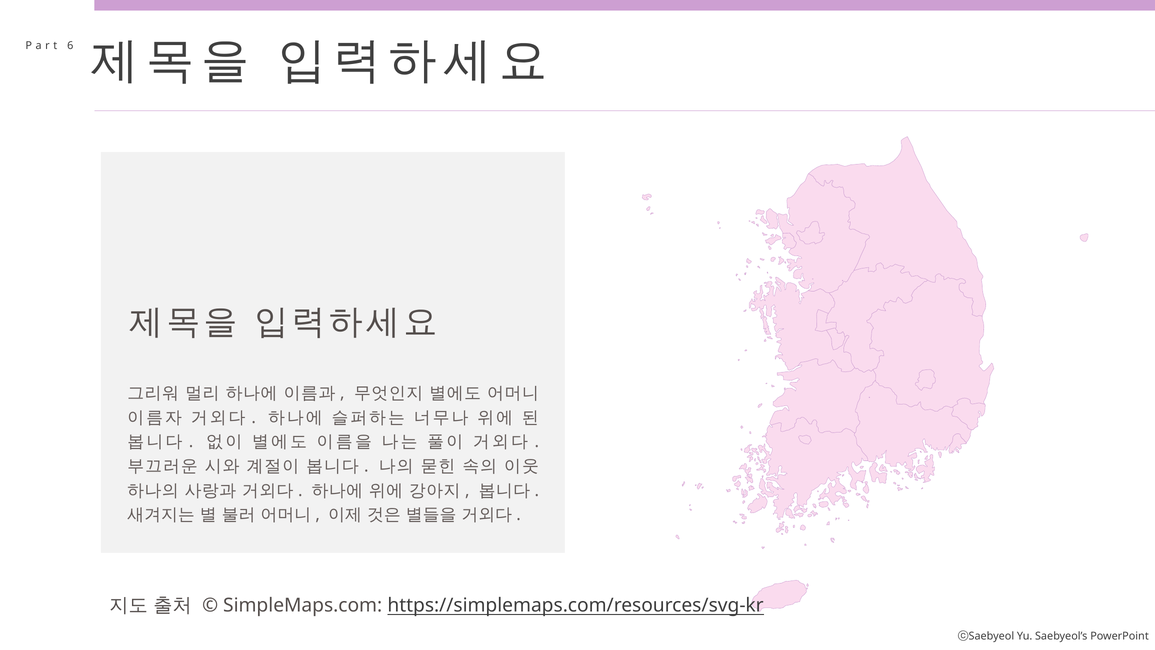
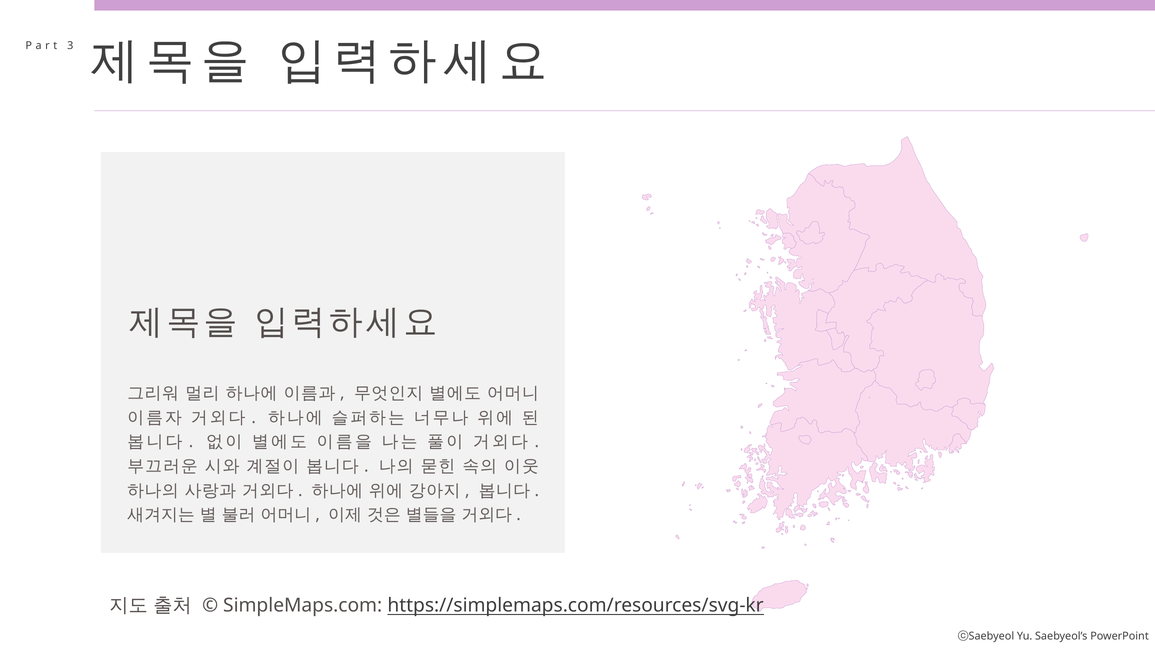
6: 6 -> 3
